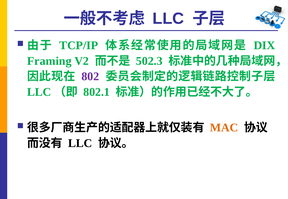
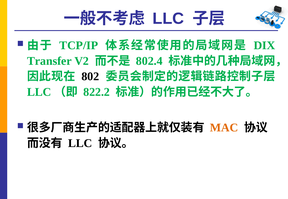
Framing: Framing -> Transfer
502.3: 502.3 -> 802.4
802 colour: purple -> black
802.1: 802.1 -> 822.2
